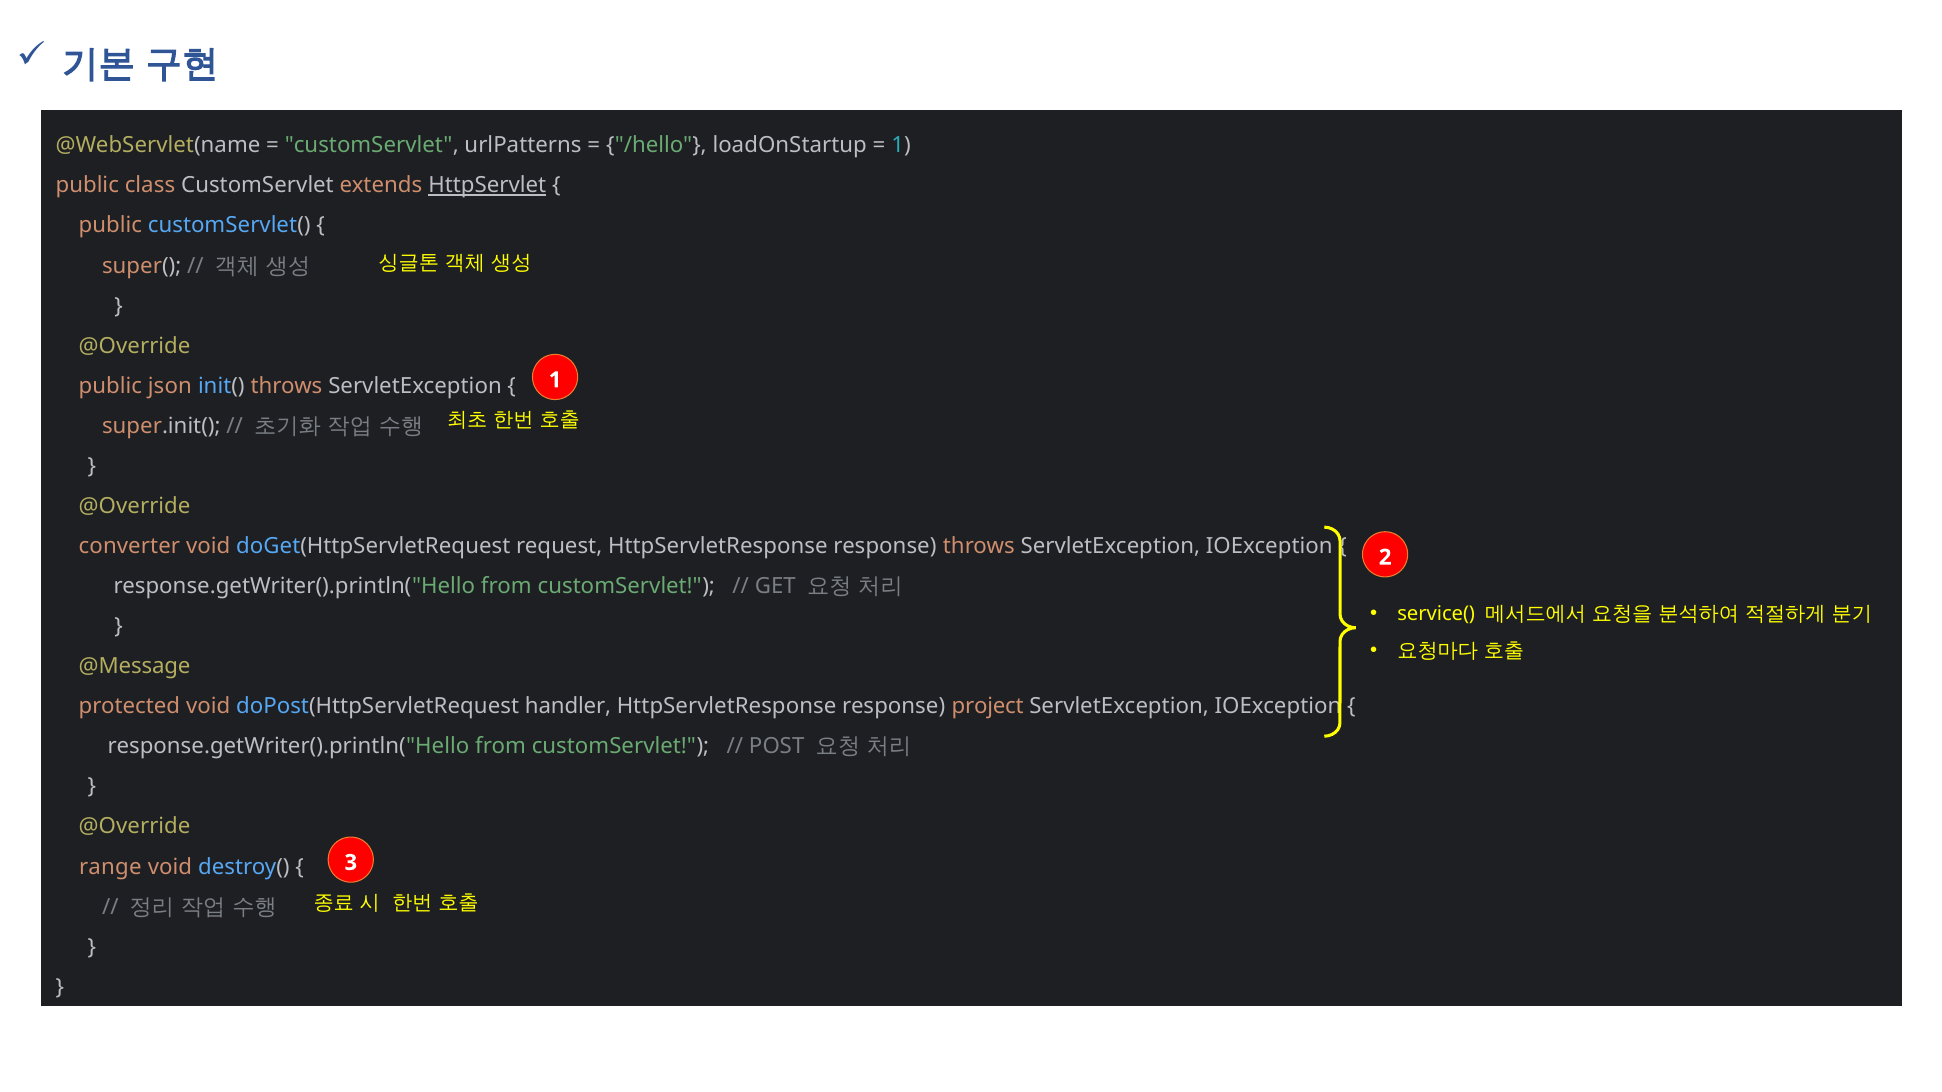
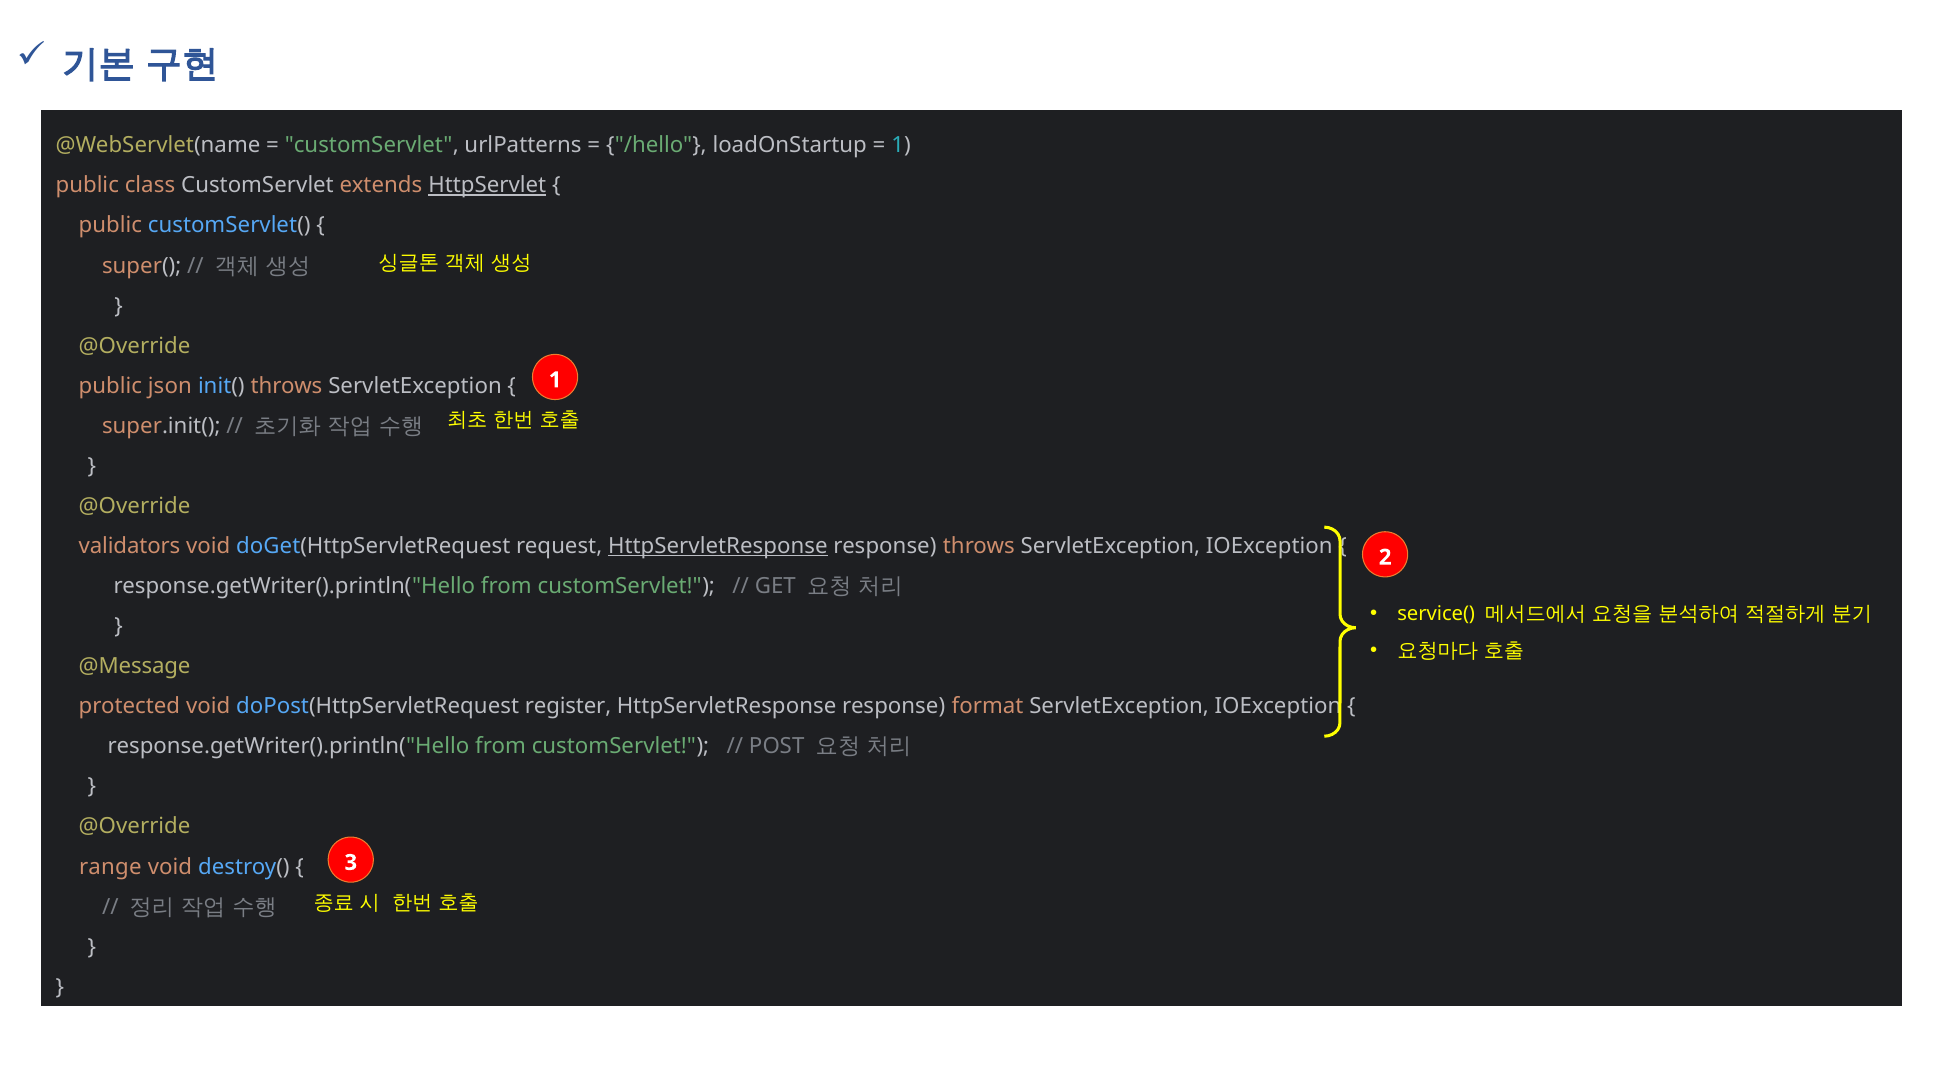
converter: converter -> validators
HttpServletResponse at (718, 546) underline: none -> present
handler: handler -> register
project: project -> format
